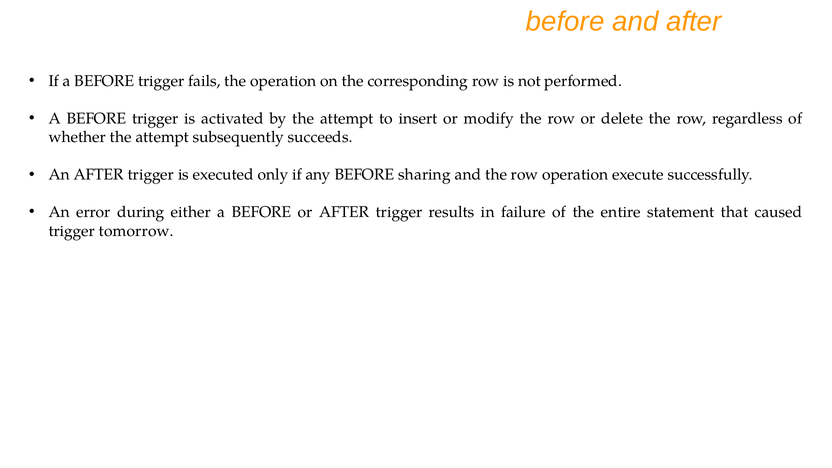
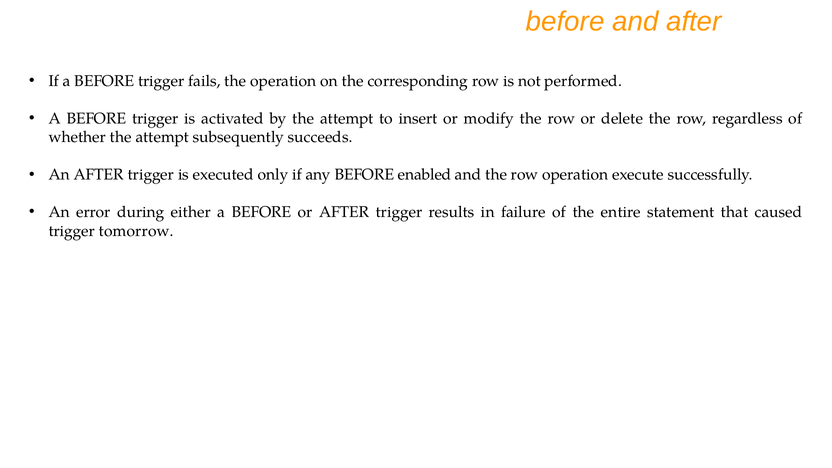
sharing: sharing -> enabled
